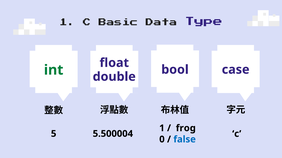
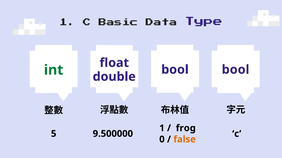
bool case: case -> bool
5.500004: 5.500004 -> 9.500000
false colour: blue -> orange
